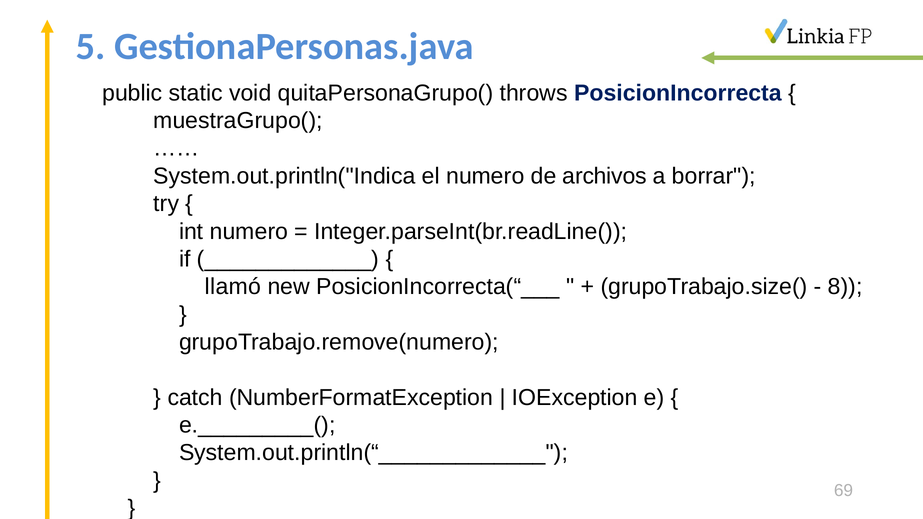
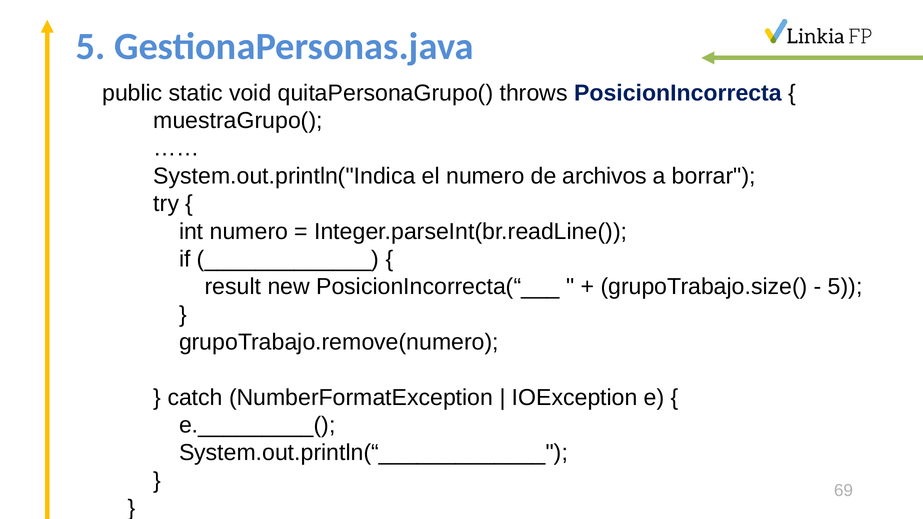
llamó: llamó -> result
8 at (845, 287): 8 -> 5
